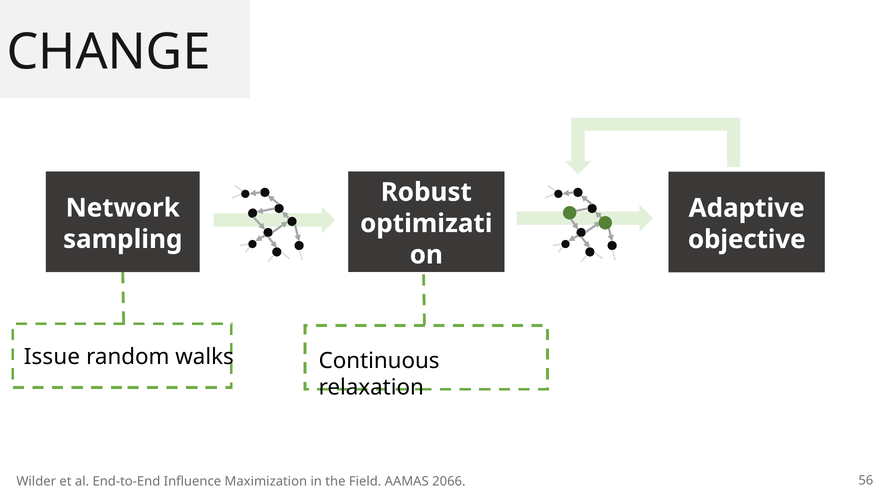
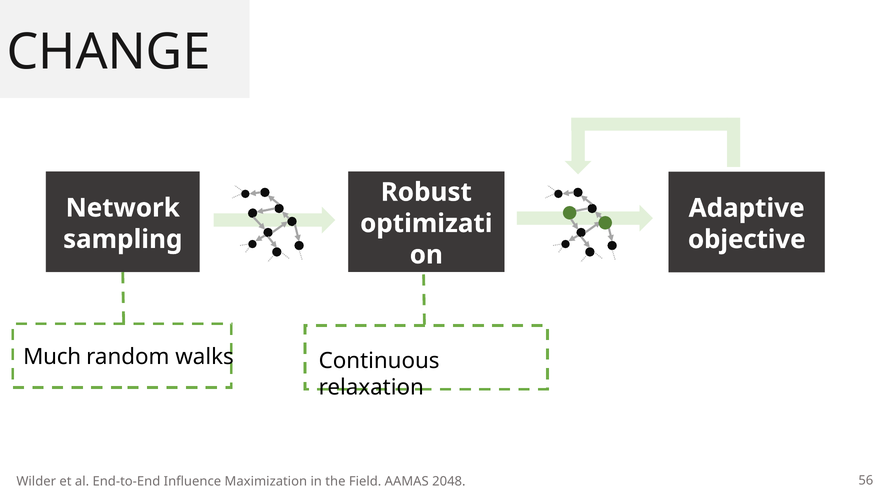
Issue: Issue -> Much
2066: 2066 -> 2048
